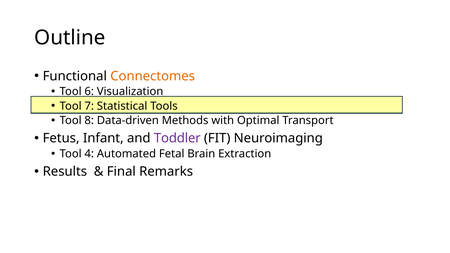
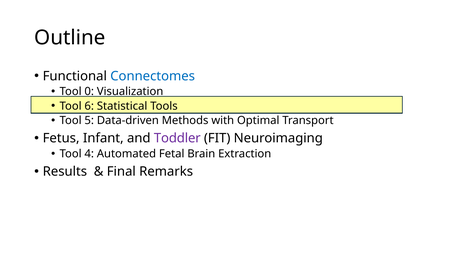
Connectomes colour: orange -> blue
6: 6 -> 0
7: 7 -> 6
8: 8 -> 5
